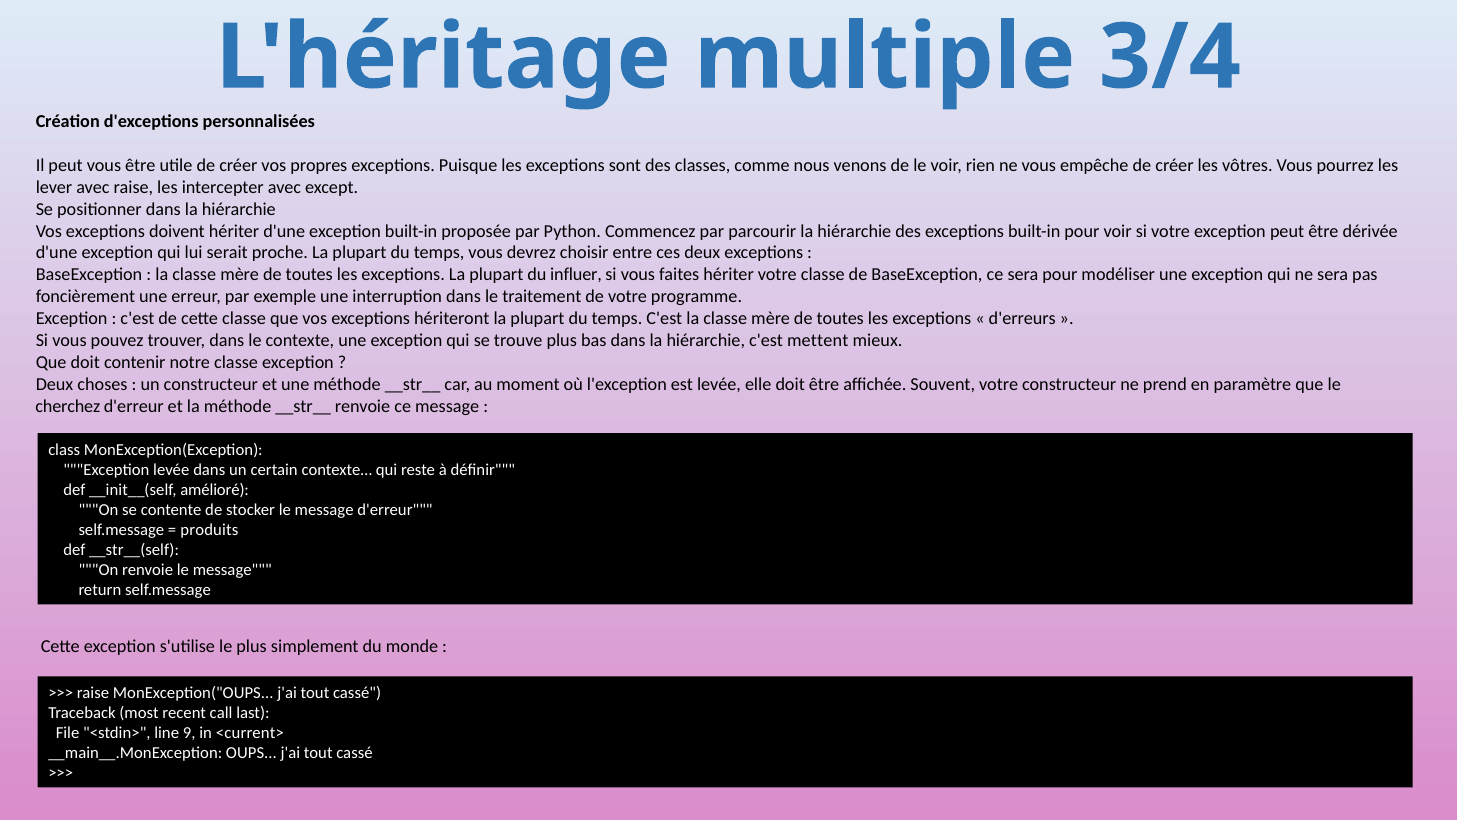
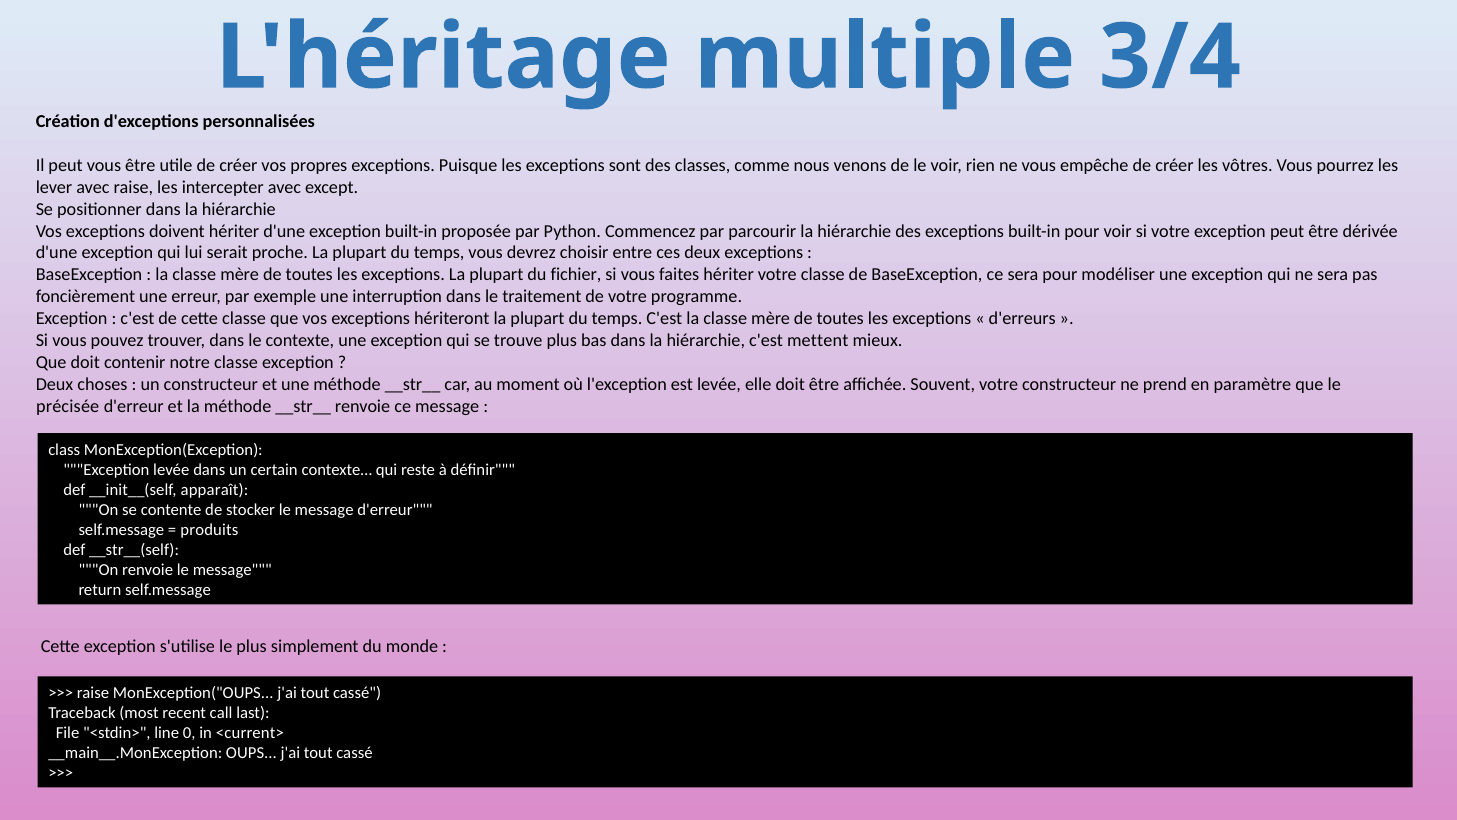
influer: influer -> fichier
cherchez: cherchez -> précisée
amélioré: amélioré -> apparaît
9: 9 -> 0
